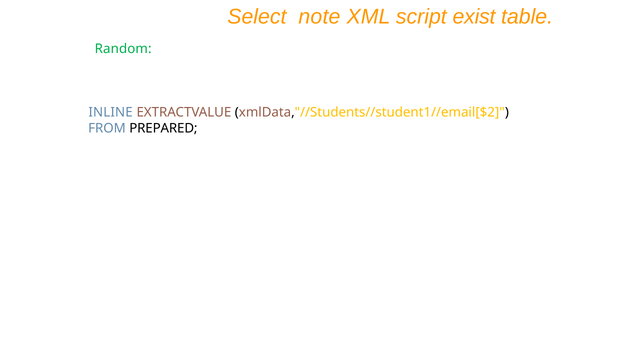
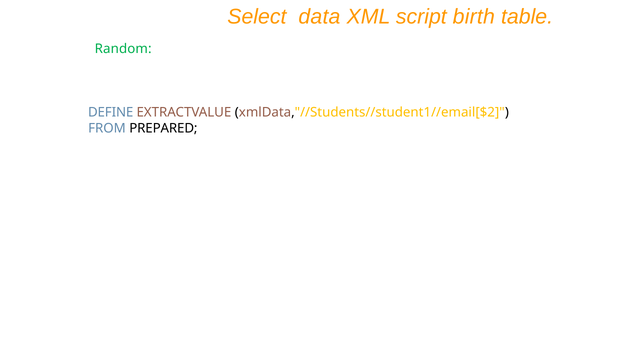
note: note -> data
exist: exist -> birth
INLINE: INLINE -> DEFINE
